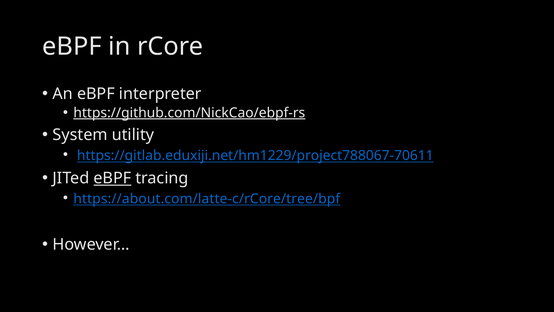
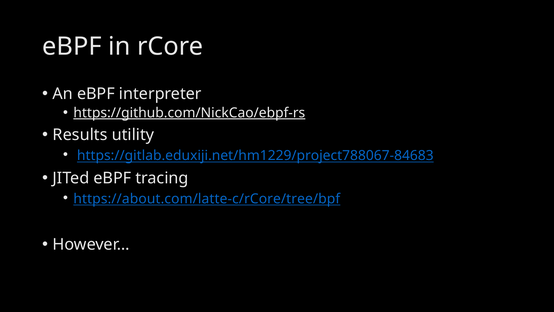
System: System -> Results
https://gitlab.eduxiji.net/hm1229/project788067-70611: https://gitlab.eduxiji.net/hm1229/project788067-70611 -> https://gitlab.eduxiji.net/hm1229/project788067-84683
eBPF at (112, 178) underline: present -> none
